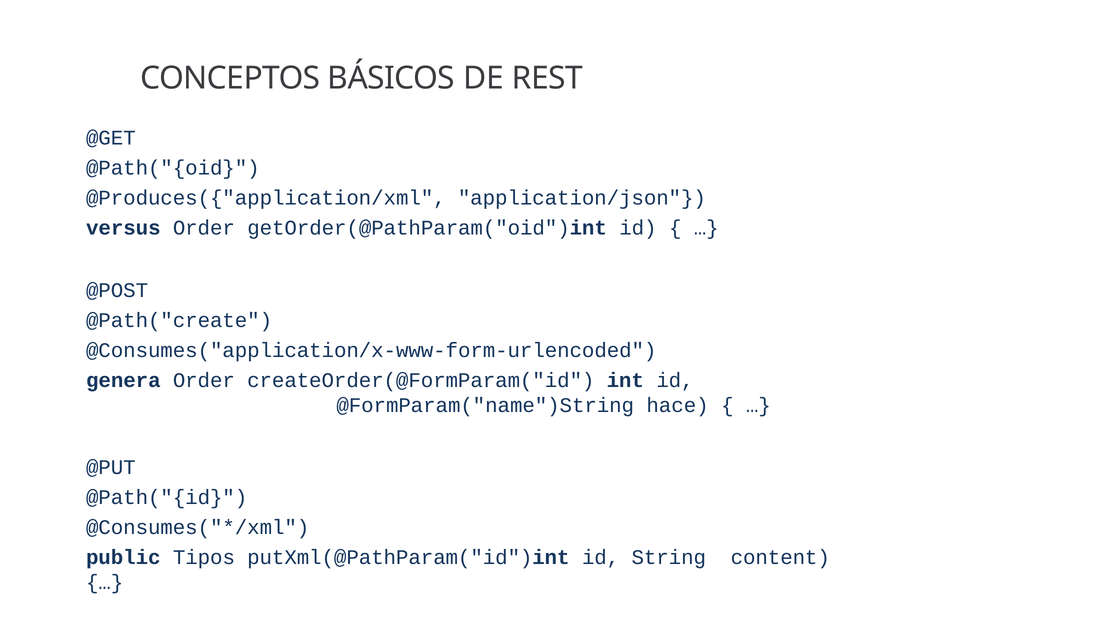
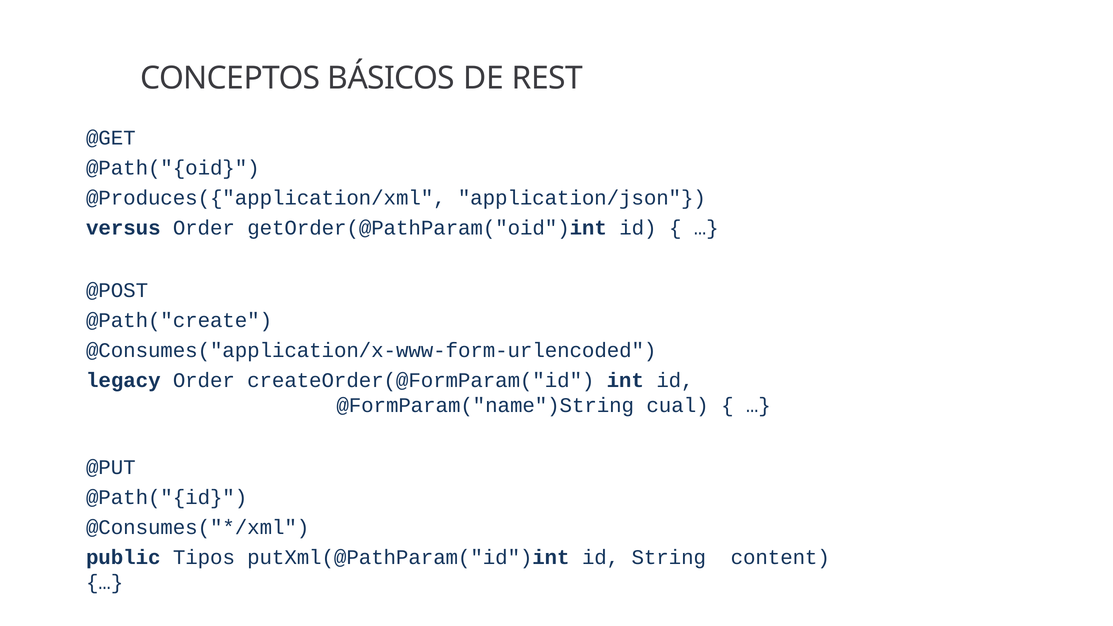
genera: genera -> legacy
hace: hace -> cual
